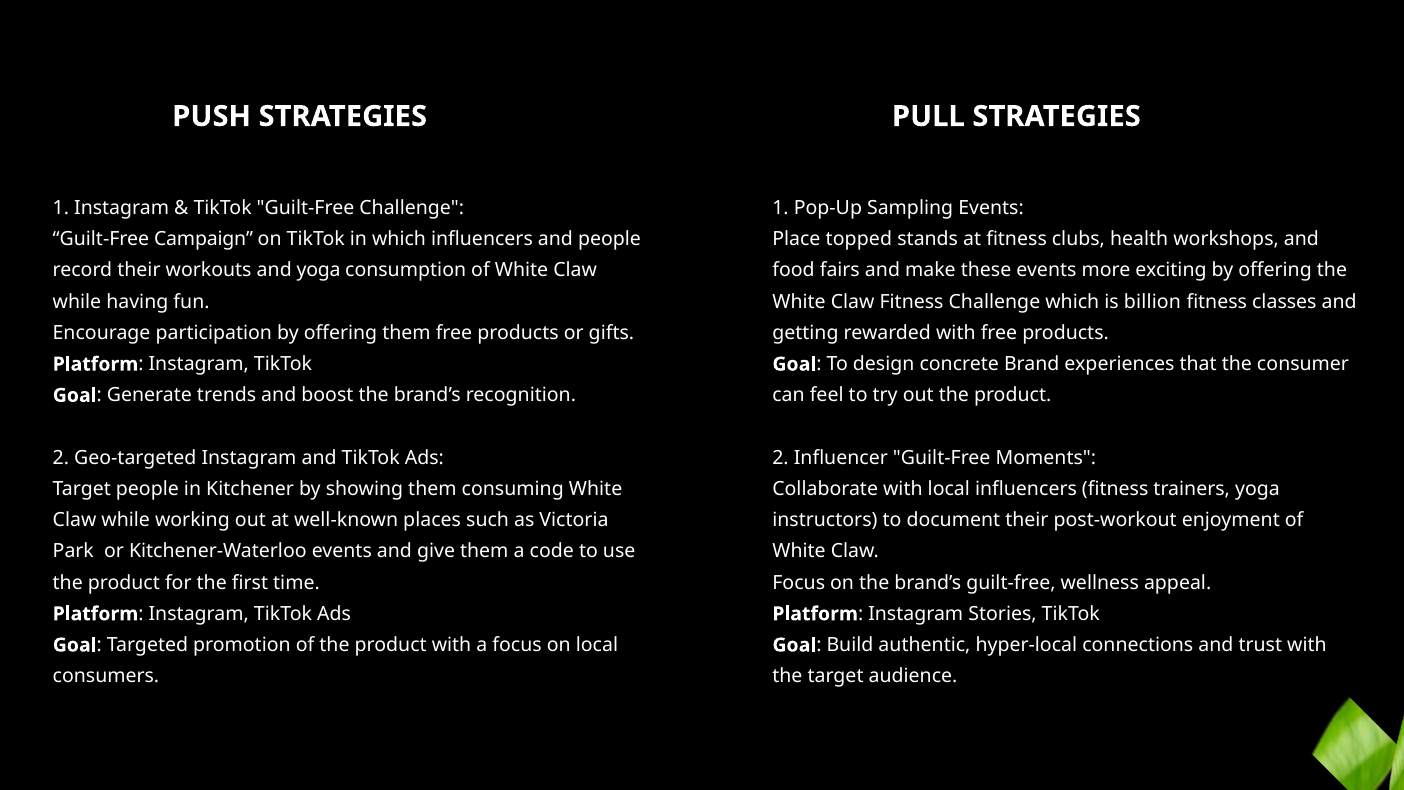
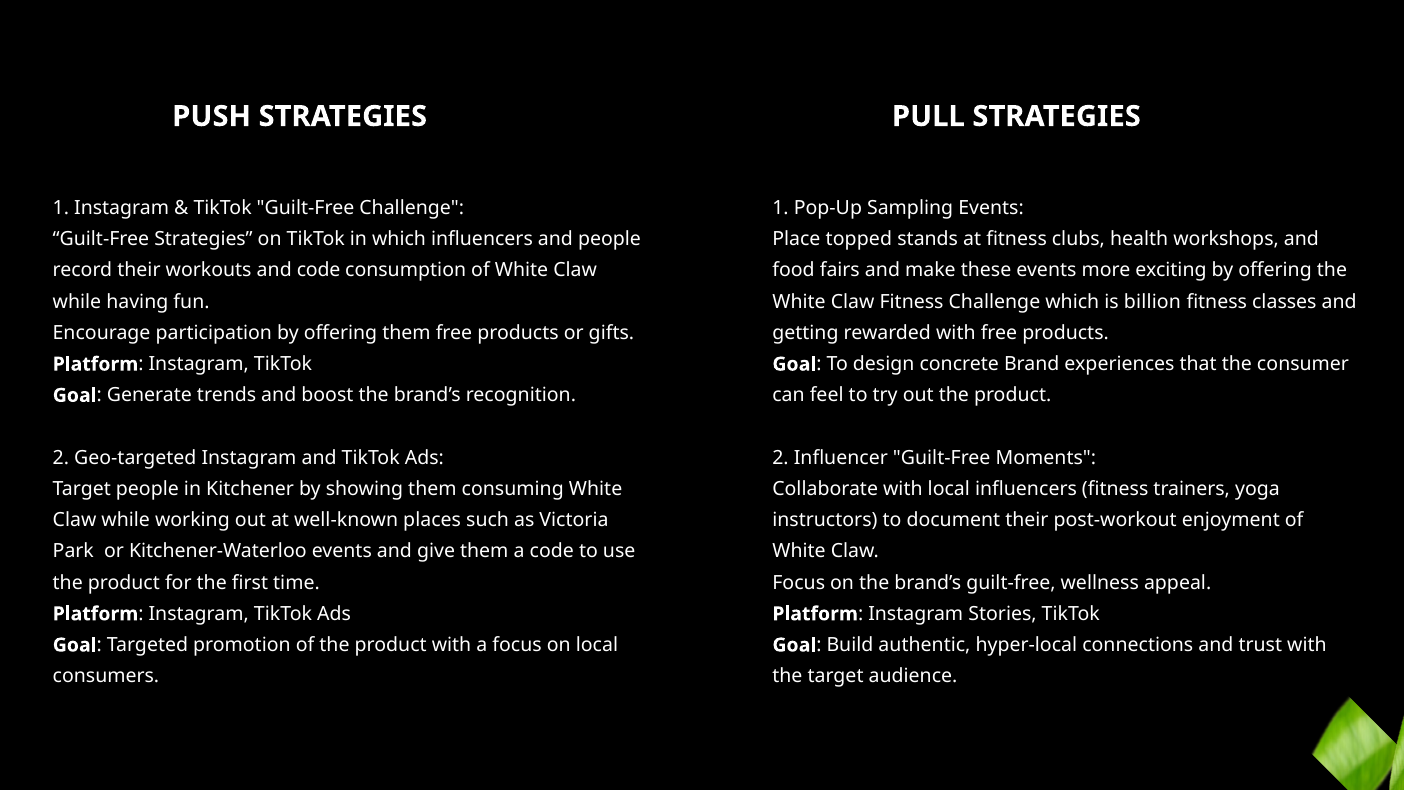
Guilt-Free Campaign: Campaign -> Strategies
and yoga: yoga -> code
